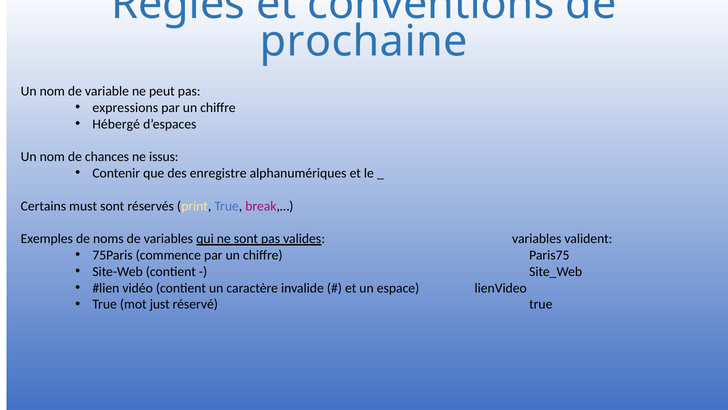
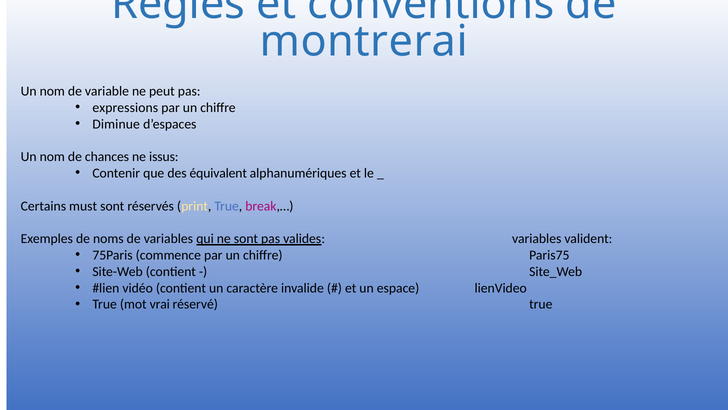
prochaine: prochaine -> montrerai
Hébergé: Hébergé -> Diminue
enregistre: enregistre -> équivalent
just: just -> vrai
